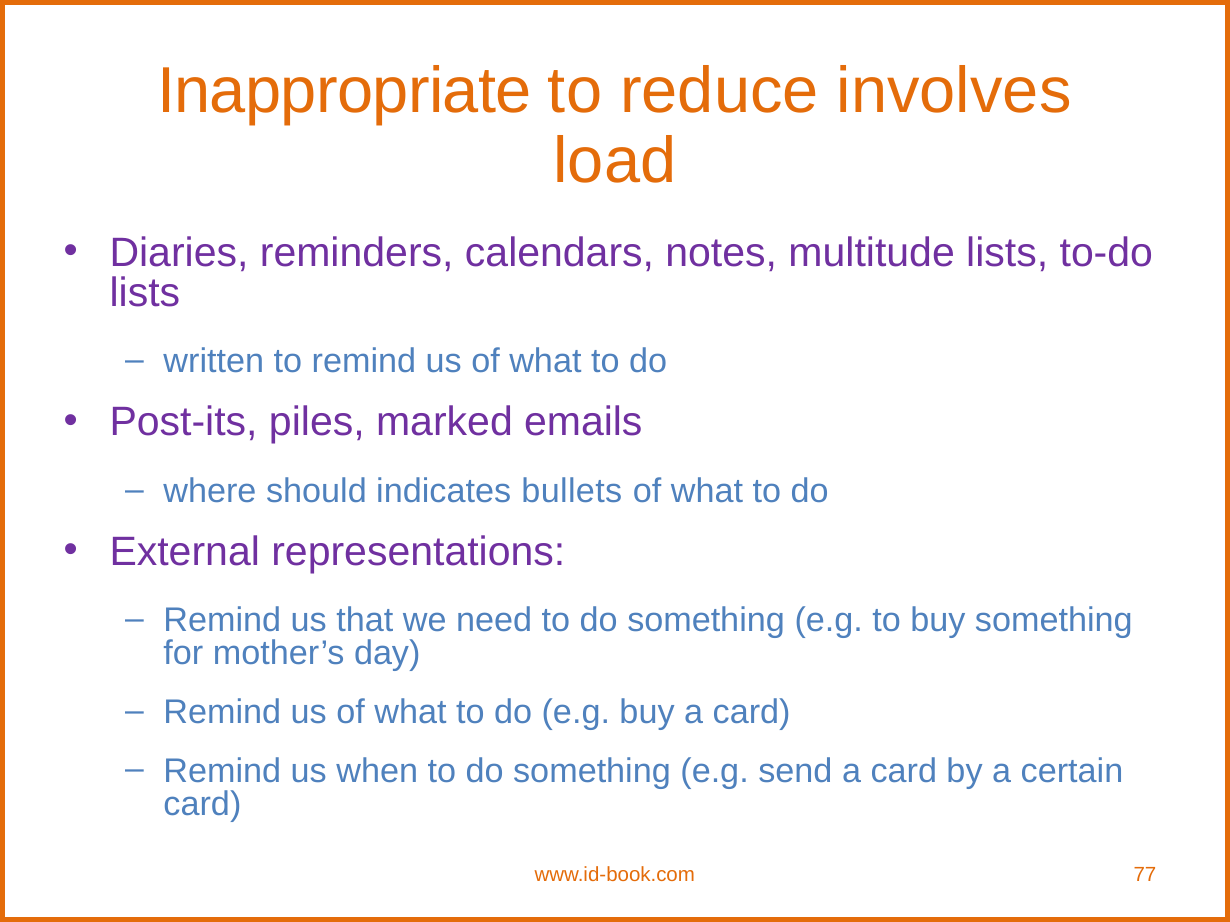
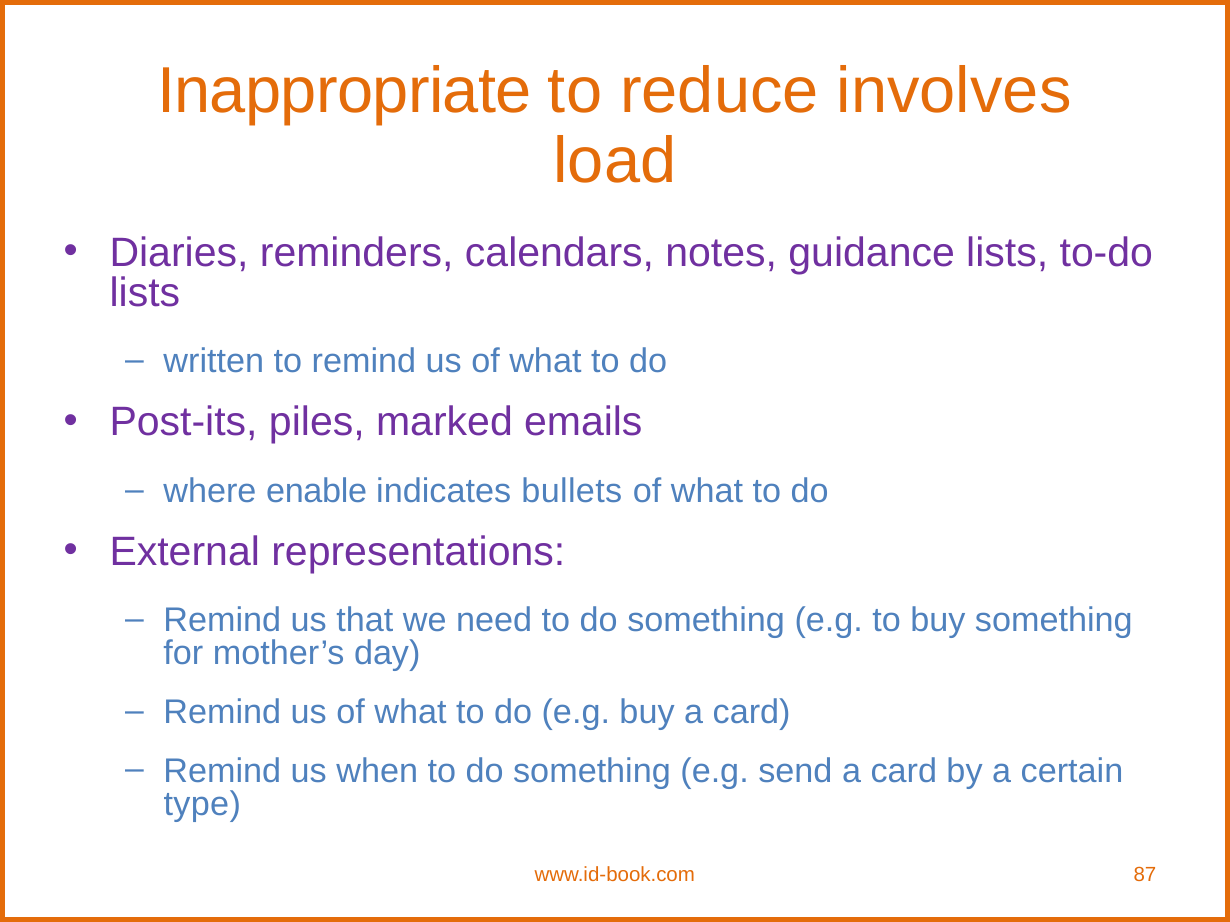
multitude: multitude -> guidance
should: should -> enable
card at (202, 805): card -> type
77: 77 -> 87
